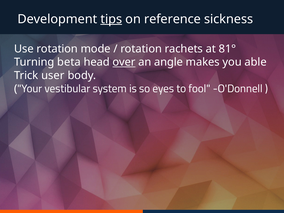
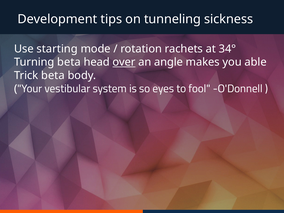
tips underline: present -> none
reference: reference -> tunneling
Use rotation: rotation -> starting
81°: 81° -> 34°
Trick user: user -> beta
